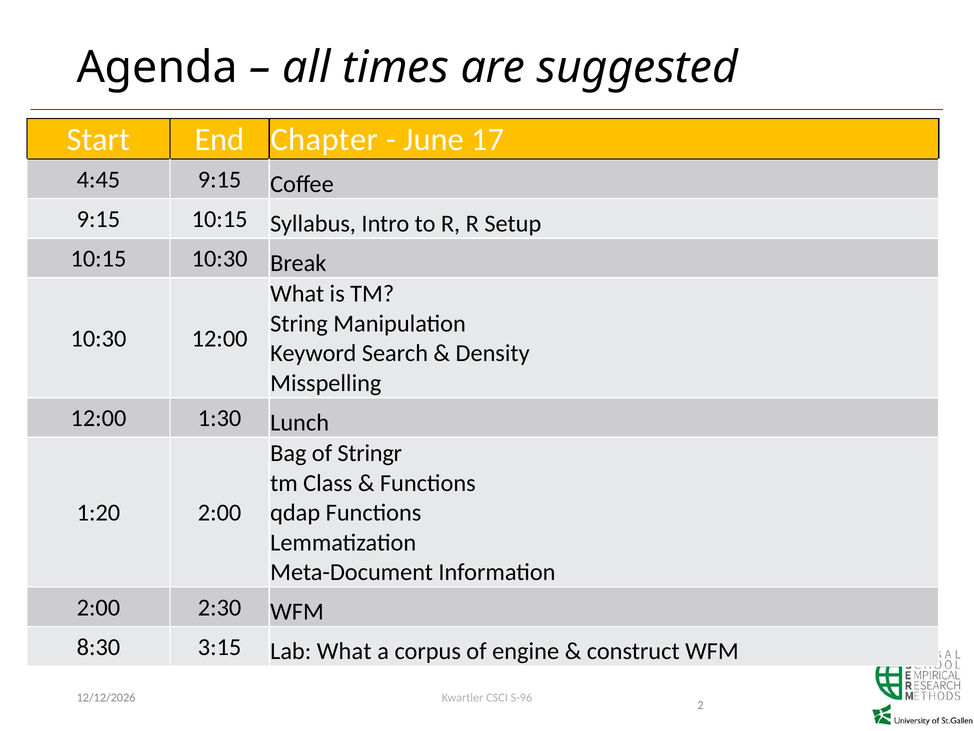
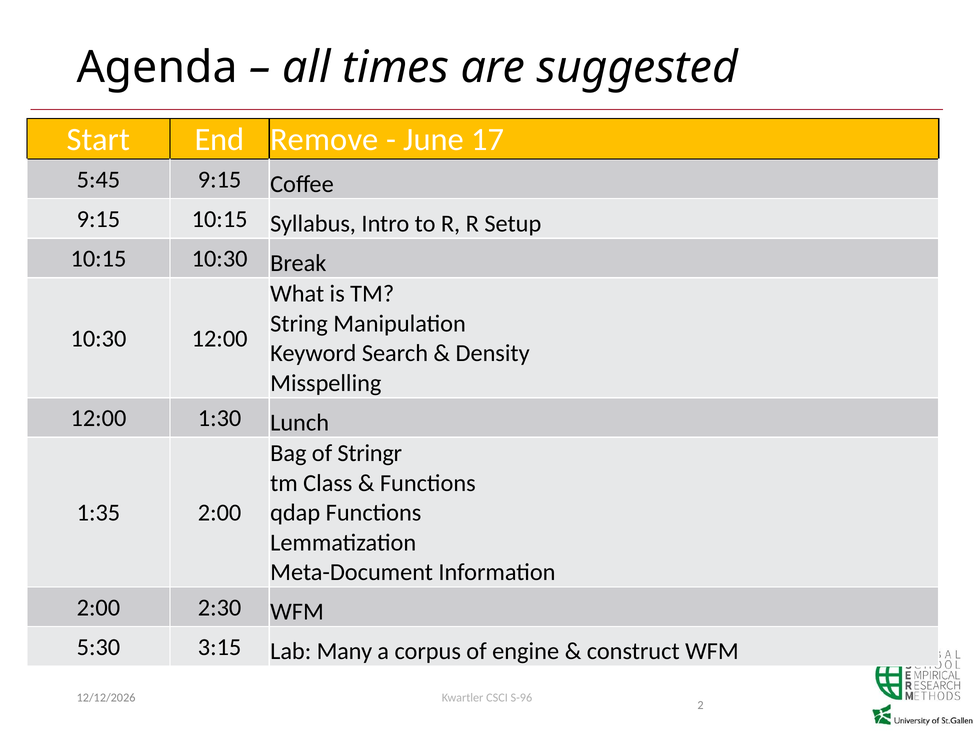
Chapter: Chapter -> Remove
4:45: 4:45 -> 5:45
1:20: 1:20 -> 1:35
8:30: 8:30 -> 5:30
Lab What: What -> Many
